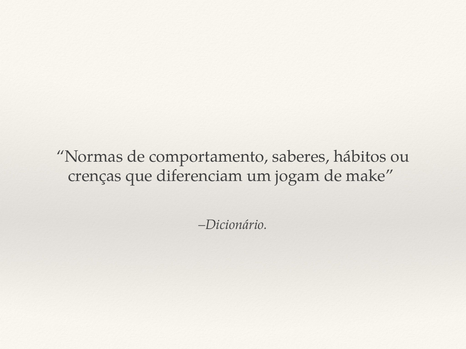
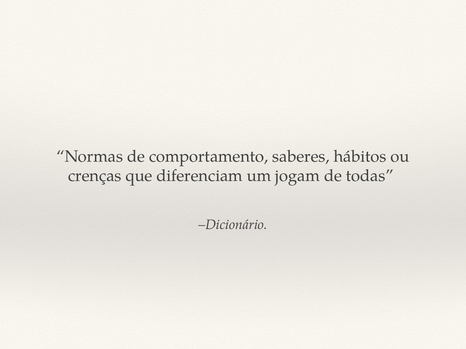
make: make -> todas
